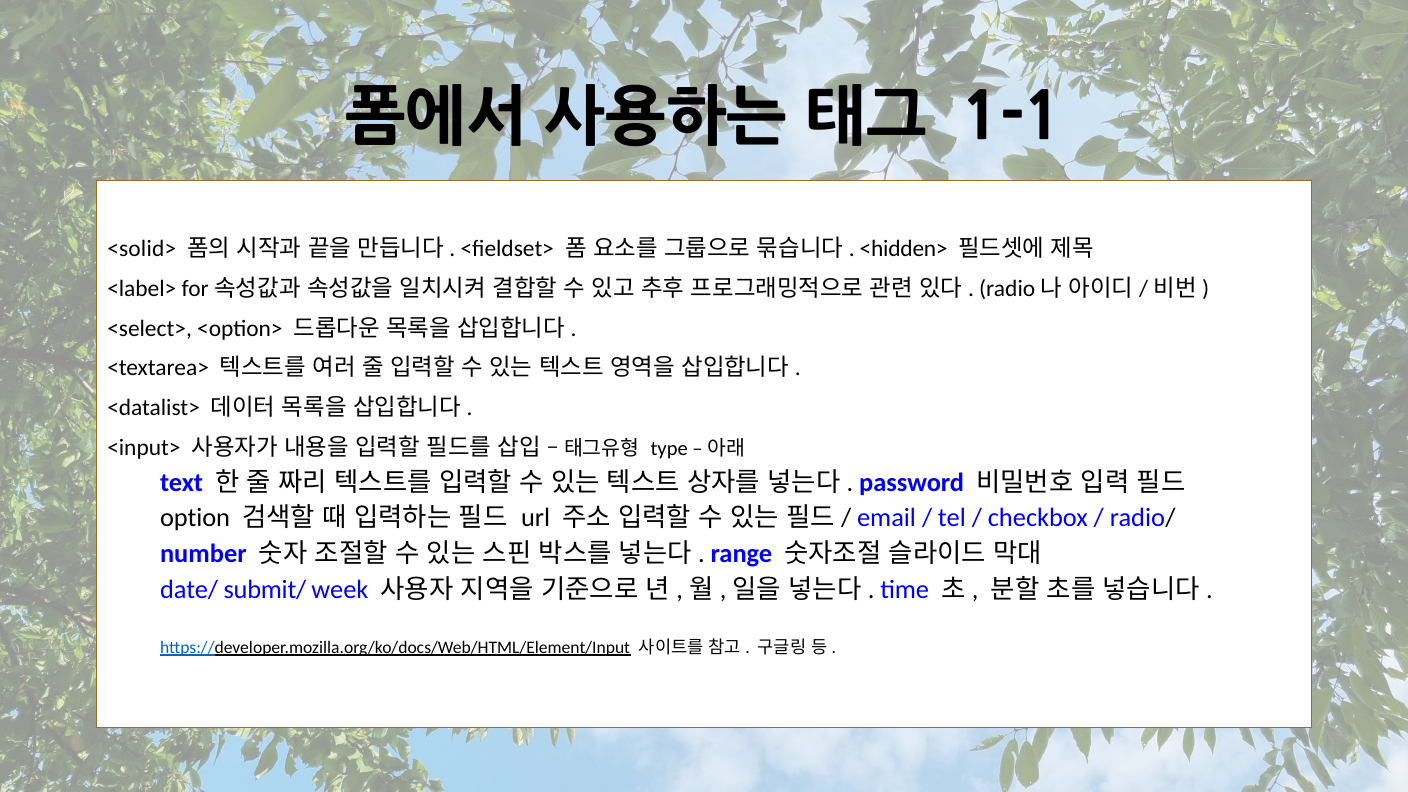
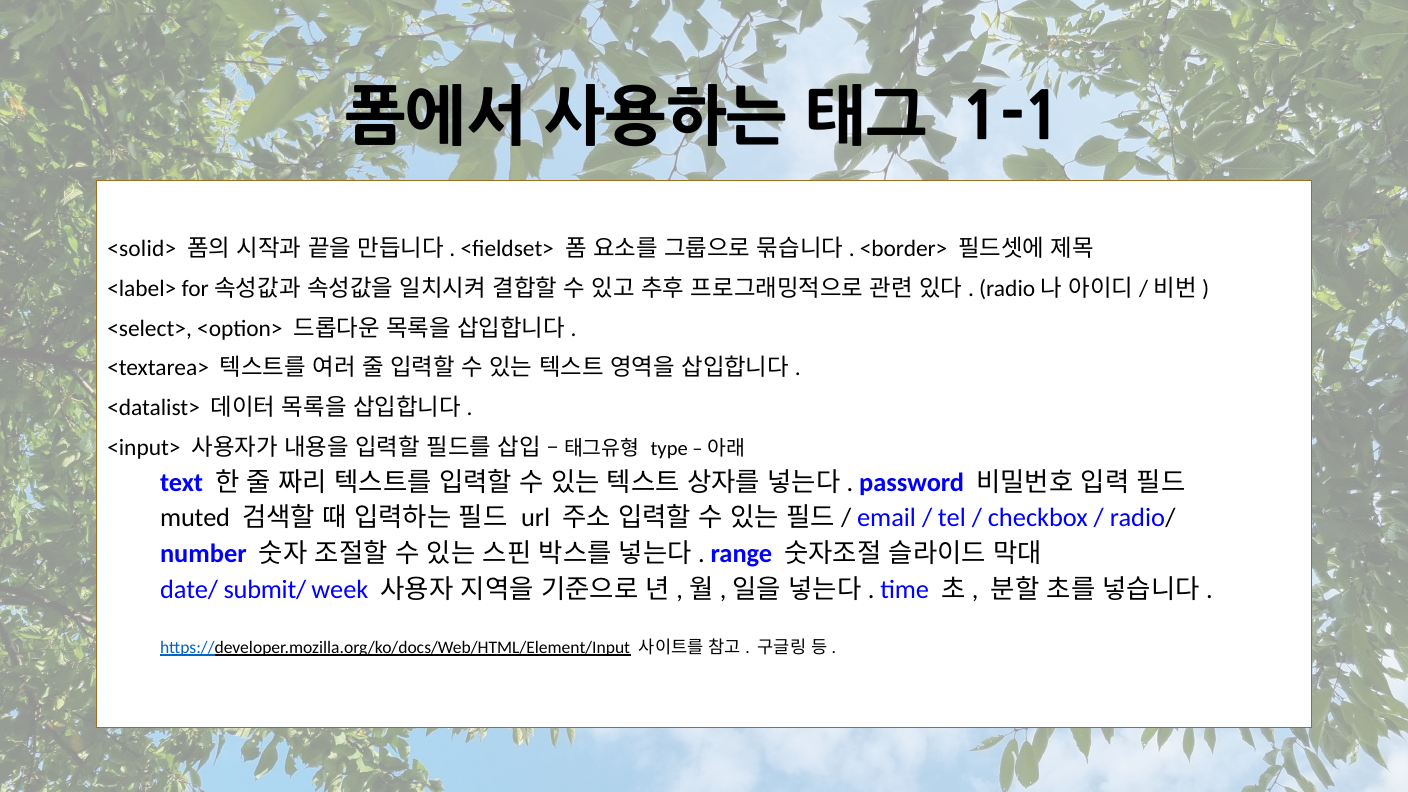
<hidden>: <hidden> -> <border>
option: option -> muted
